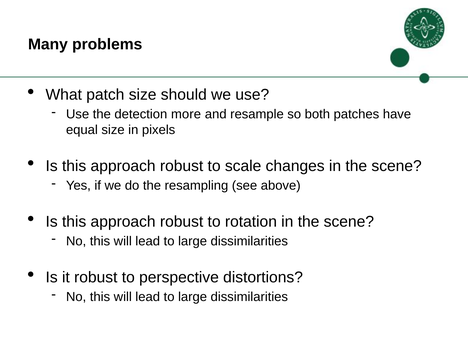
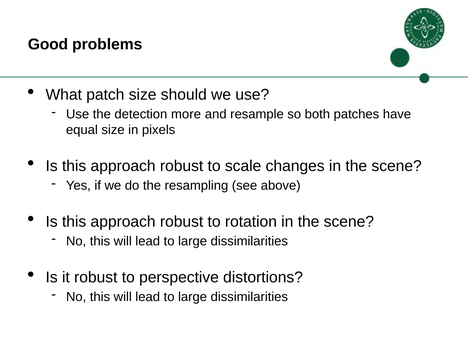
Many: Many -> Good
